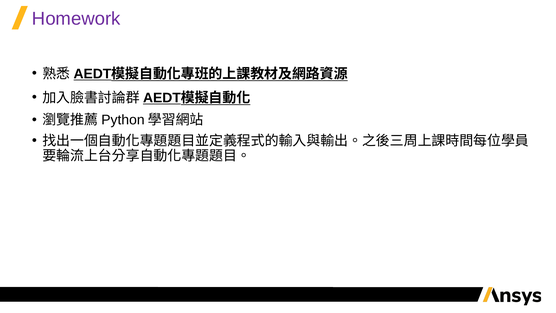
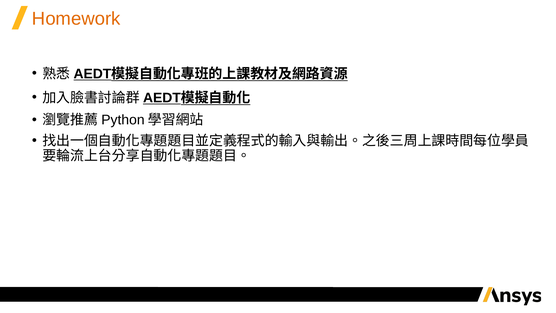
Homework colour: purple -> orange
